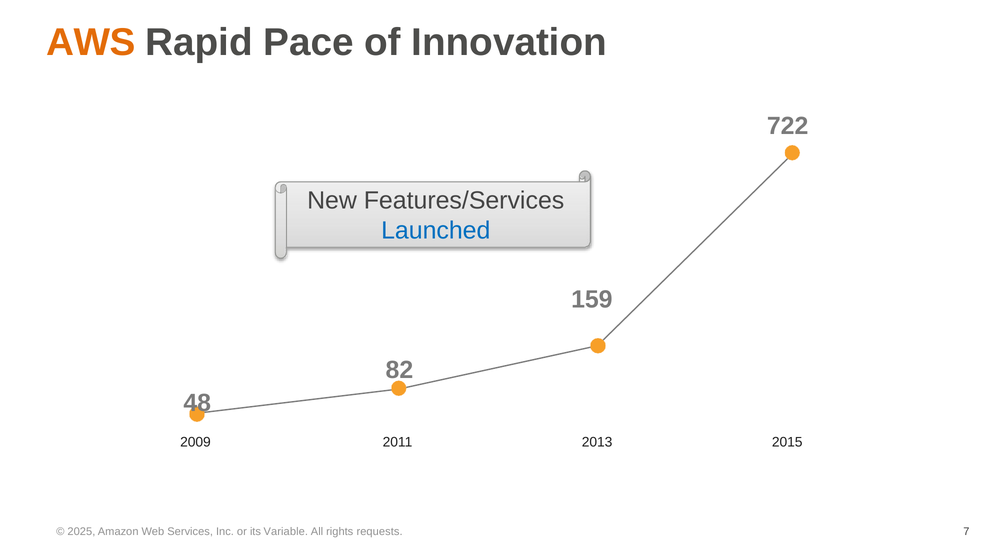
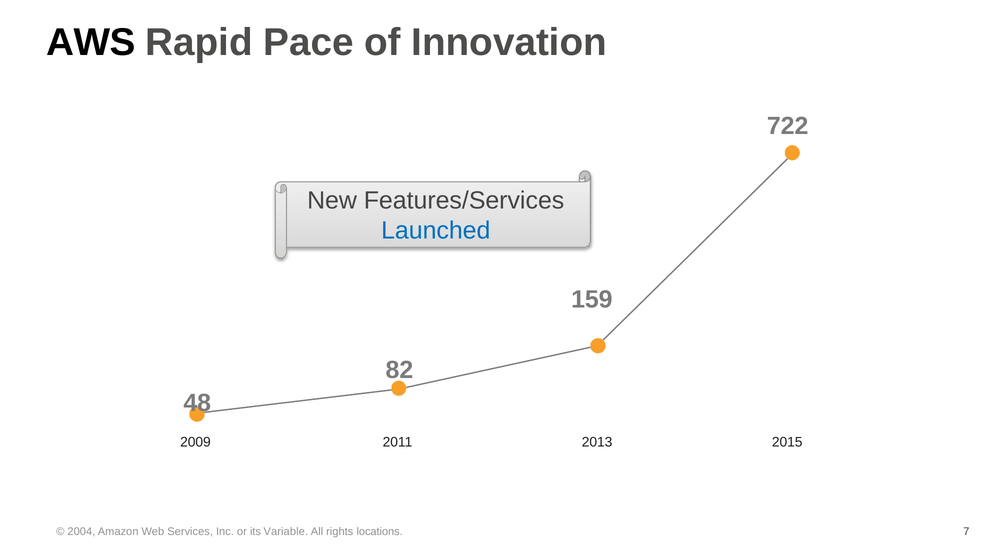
AWS colour: orange -> black
2025: 2025 -> 2004
requests: requests -> locations
